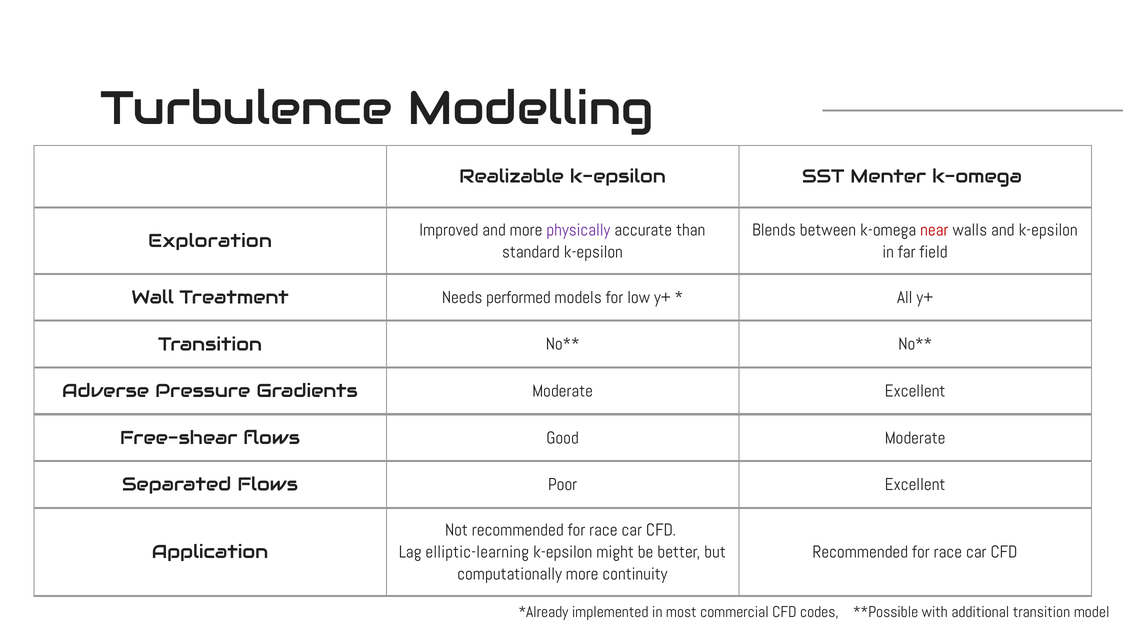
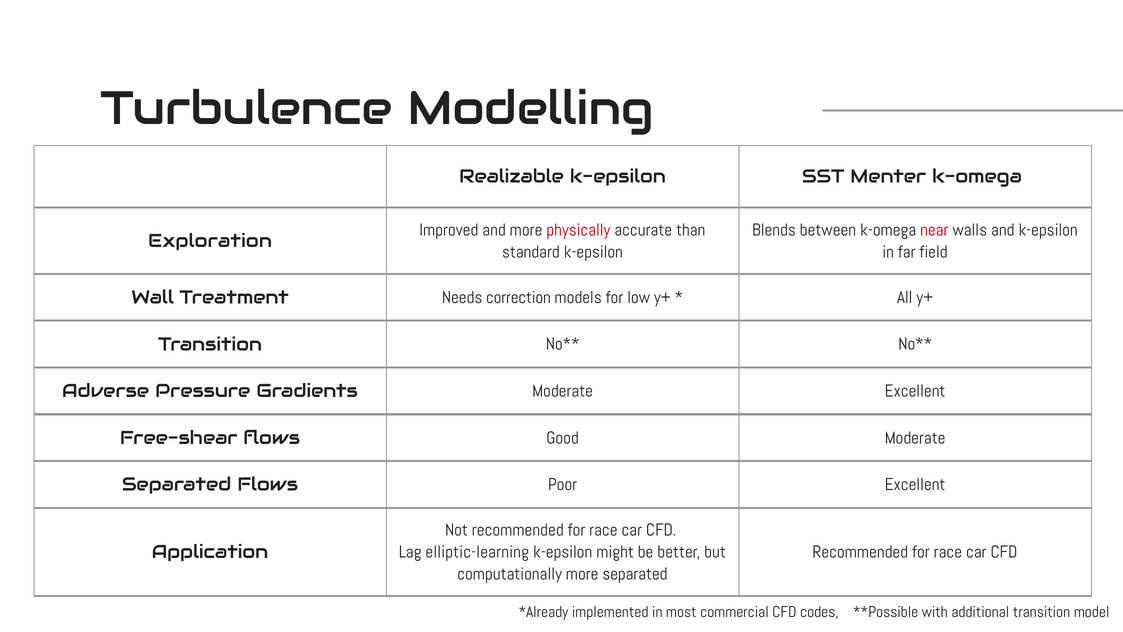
physically colour: purple -> red
performed: performed -> correction
more continuity: continuity -> separated
